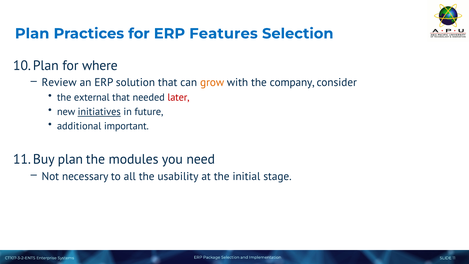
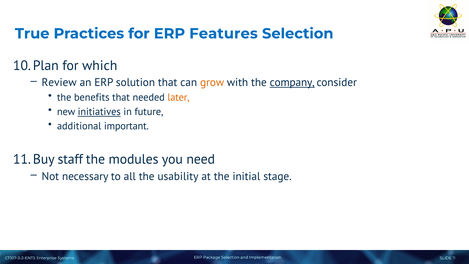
Plan at (32, 34): Plan -> True
where: where -> which
company underline: none -> present
external: external -> benefits
later colour: red -> orange
plan at (70, 159): plan -> staff
